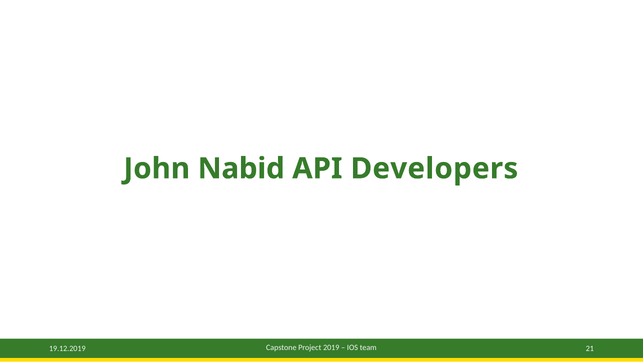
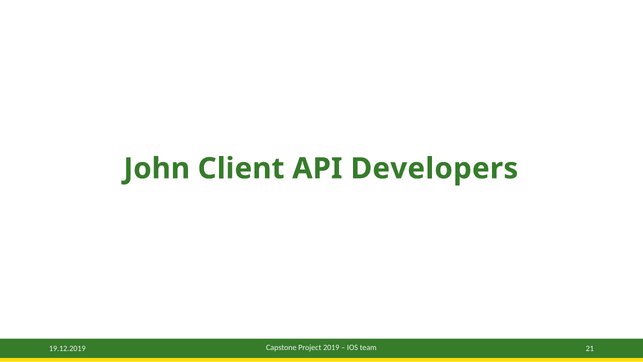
Nabid: Nabid -> Client
